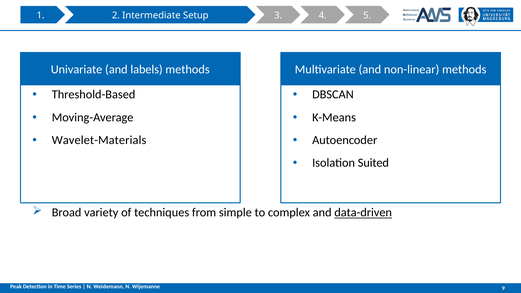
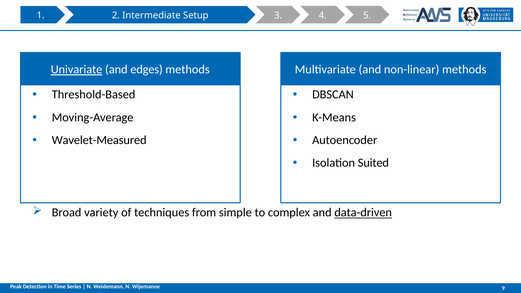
Univariate underline: none -> present
labels: labels -> edges
Wavelet-Materials: Wavelet-Materials -> Wavelet-Measured
